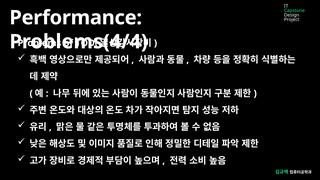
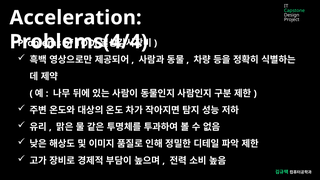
Performance: Performance -> Acceleration
